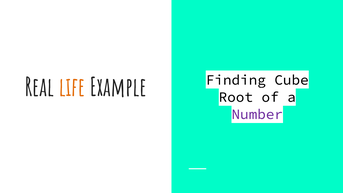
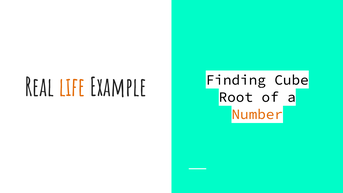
Number colour: purple -> orange
